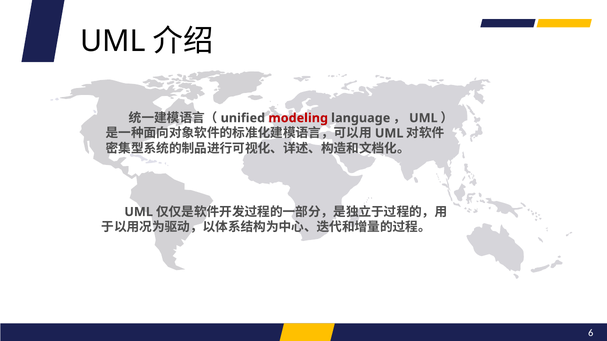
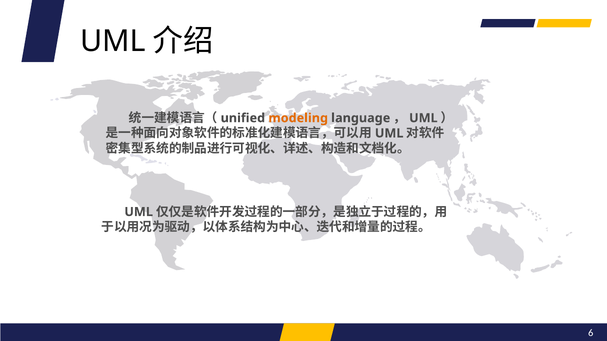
modeling colour: red -> orange
